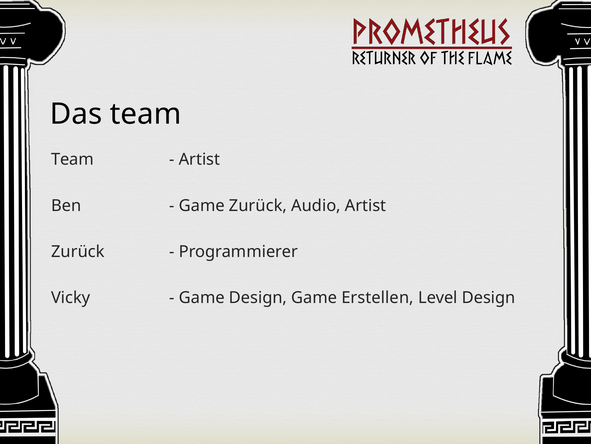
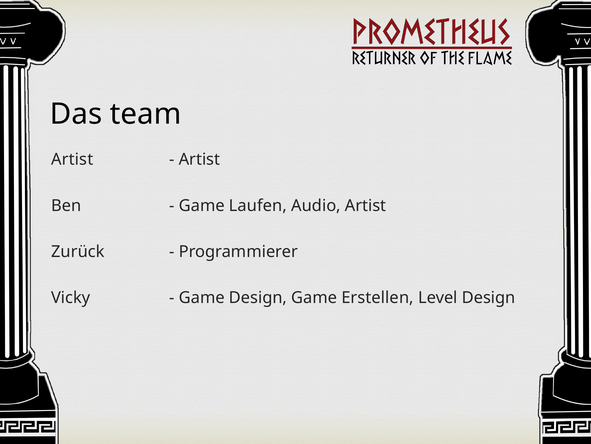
Team at (72, 159): Team -> Artist
Game Zurück: Zurück -> Laufen
